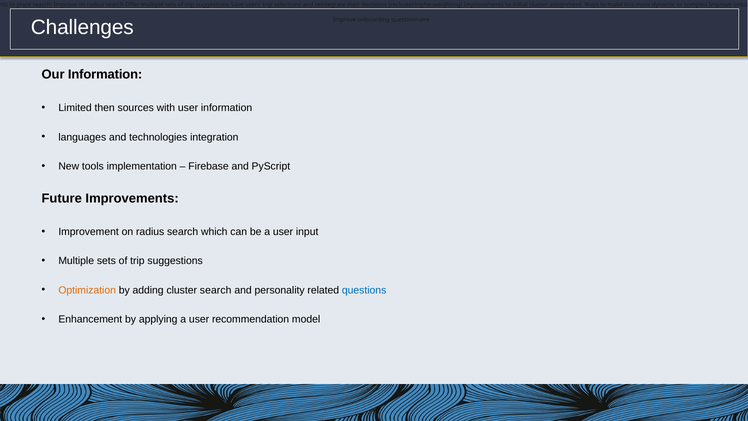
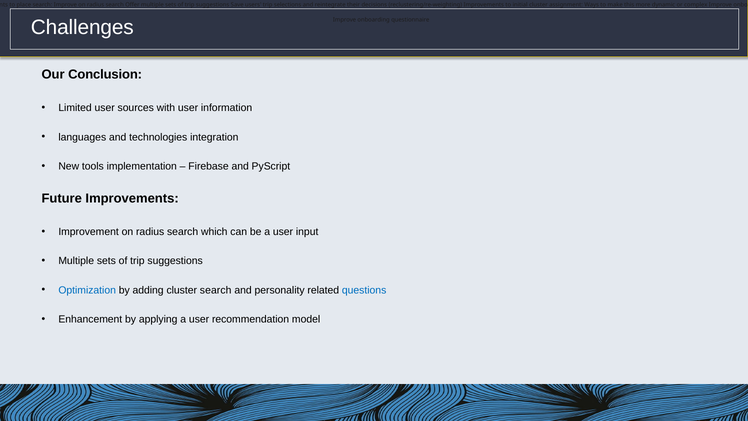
Our Information: Information -> Conclusion
Limited then: then -> user
Optimization colour: orange -> blue
